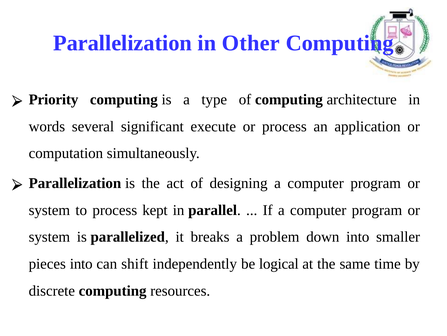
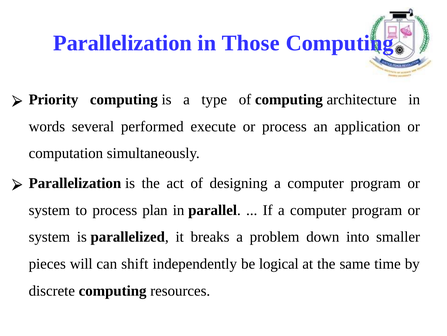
Other: Other -> Those
significant: significant -> performed
kept: kept -> plan
pieces into: into -> will
